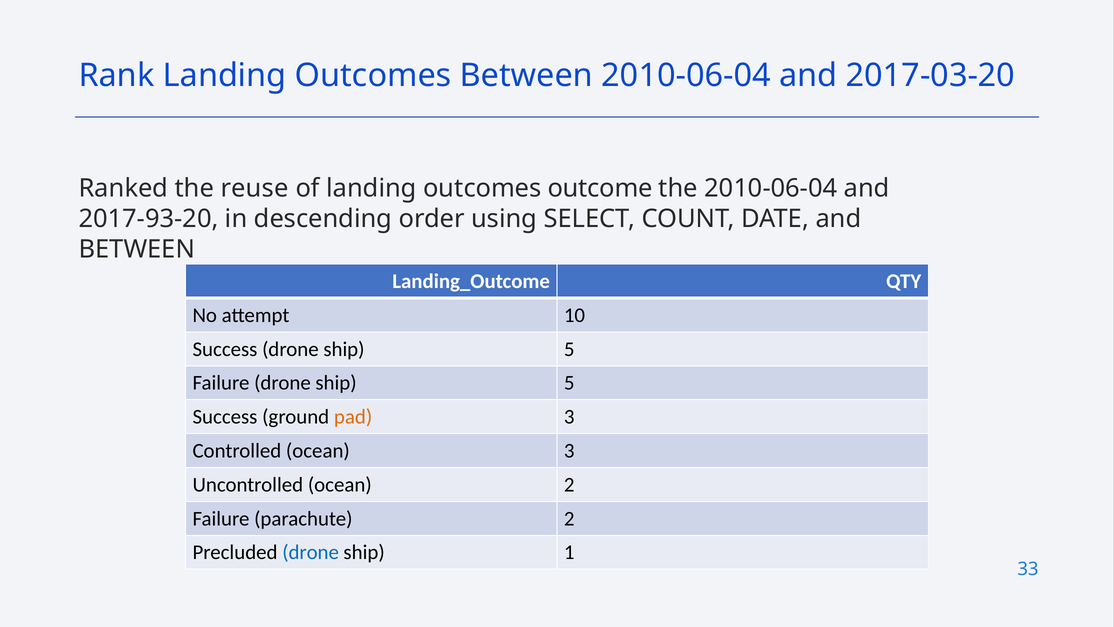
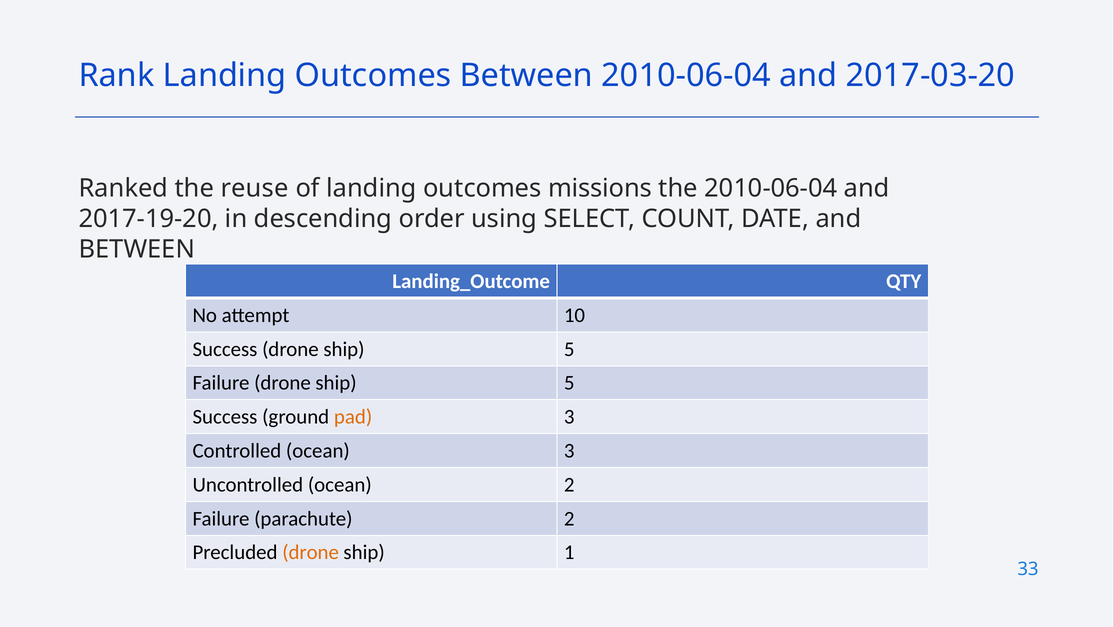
outcome: outcome -> missions
2017-93-20: 2017-93-20 -> 2017-19-20
drone at (311, 552) colour: blue -> orange
